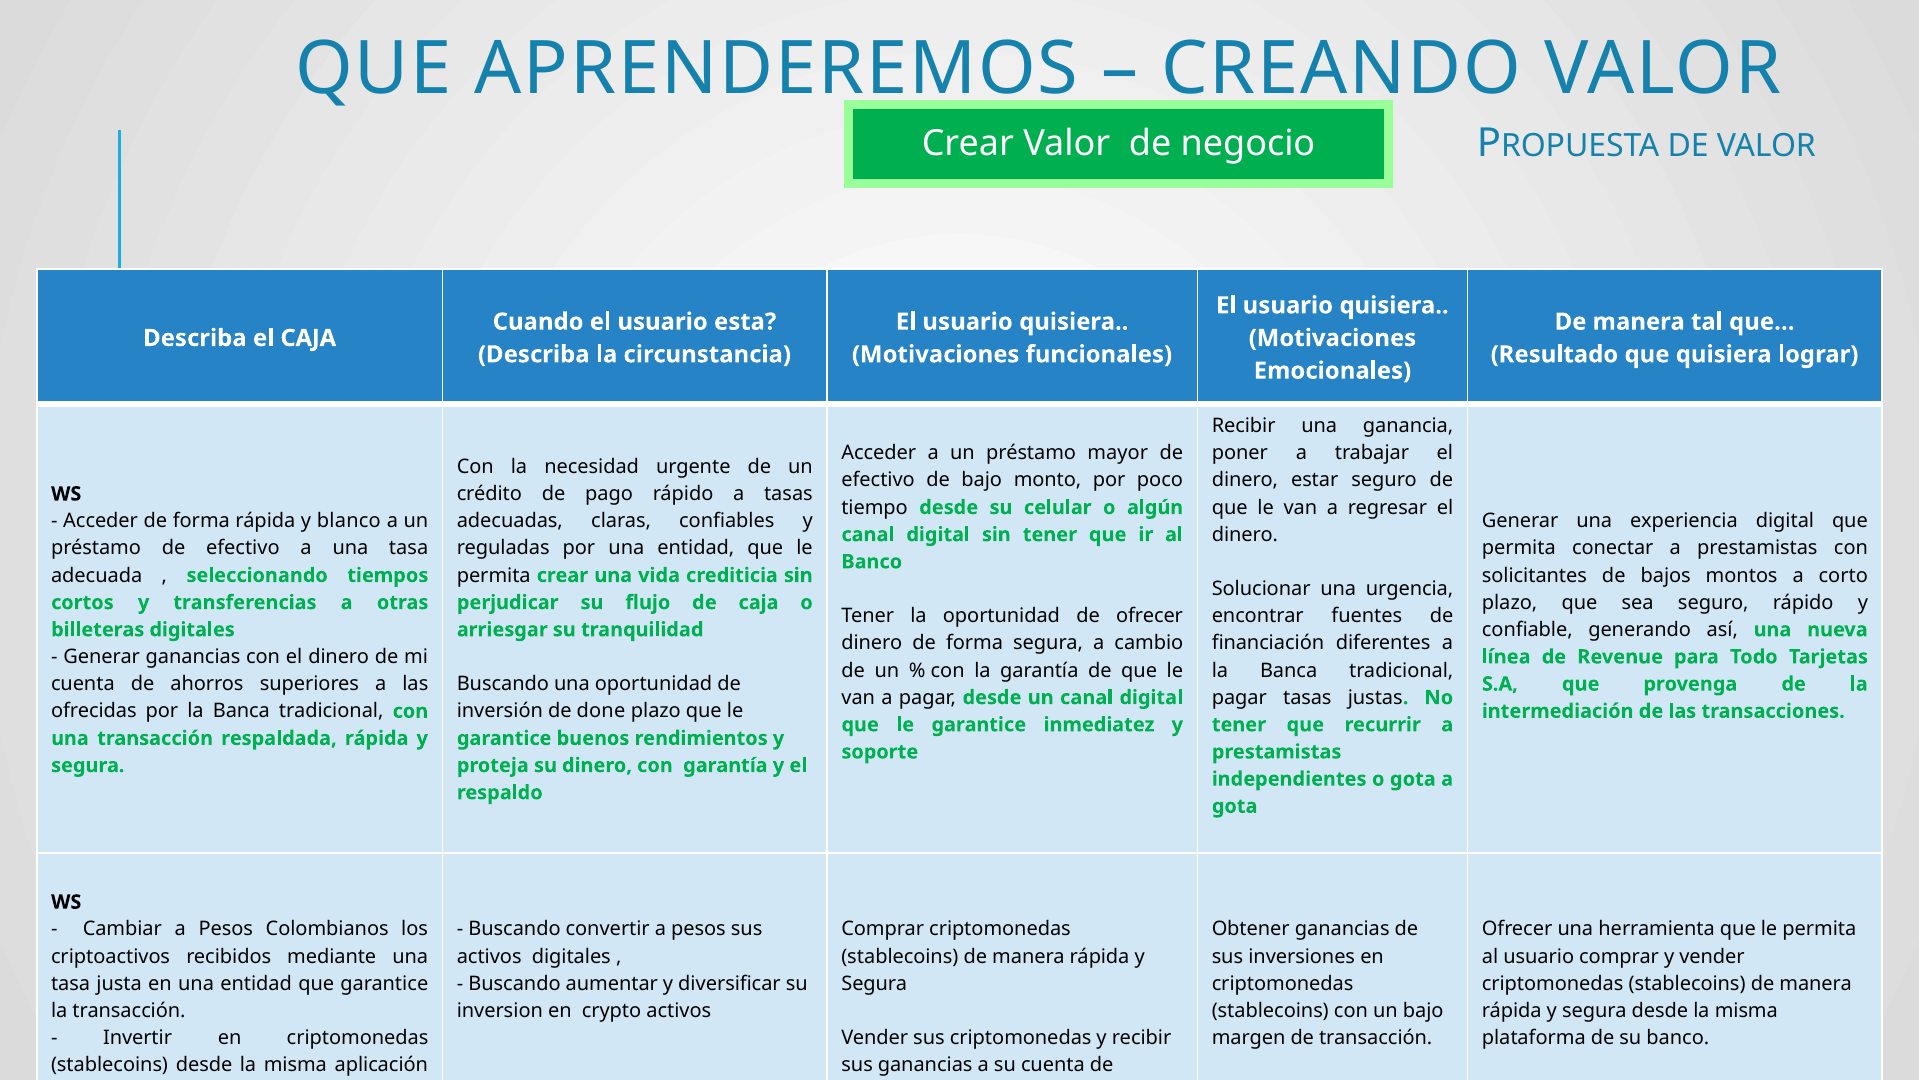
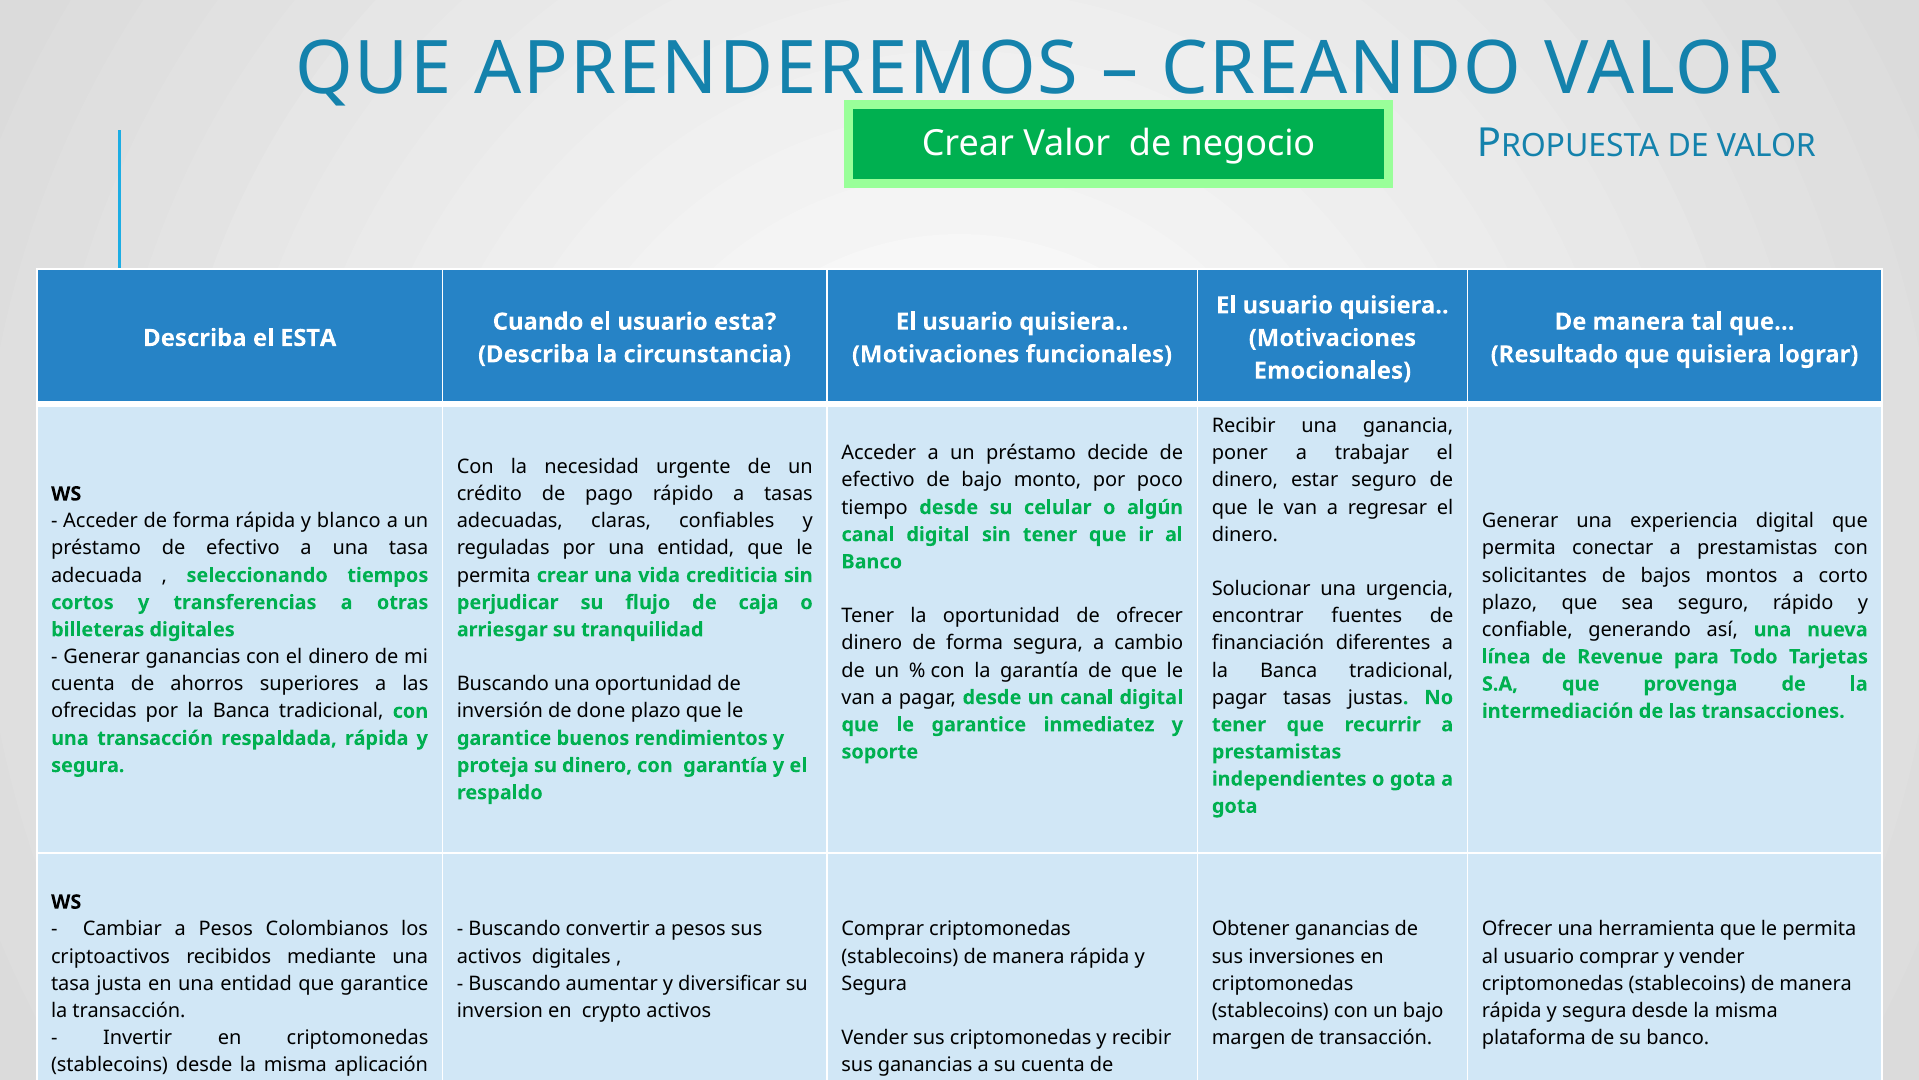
el CAJA: CAJA -> ESTA
mayor: mayor -> decide
